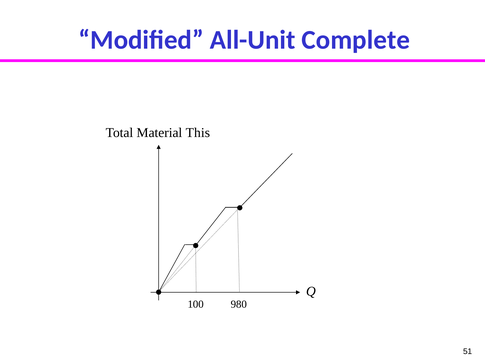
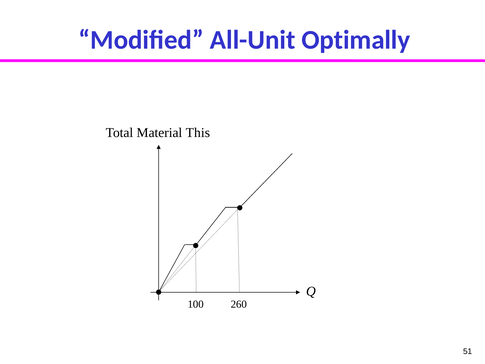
Complete: Complete -> Optimally
980: 980 -> 260
